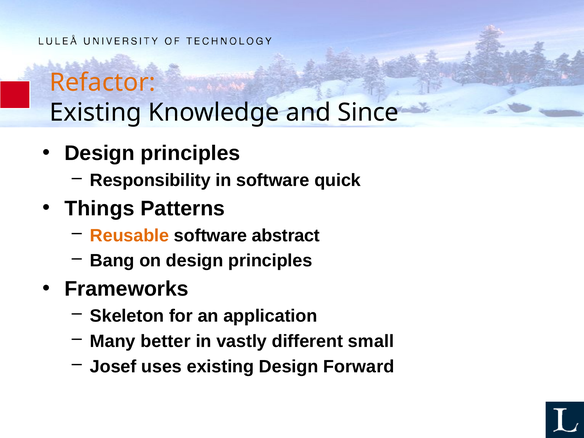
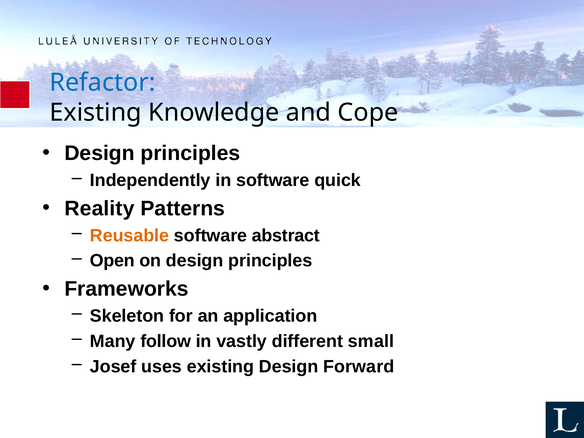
Refactor colour: orange -> blue
Since: Since -> Cope
Responsibility: Responsibility -> Independently
Things: Things -> Reality
Bang: Bang -> Open
better: better -> follow
